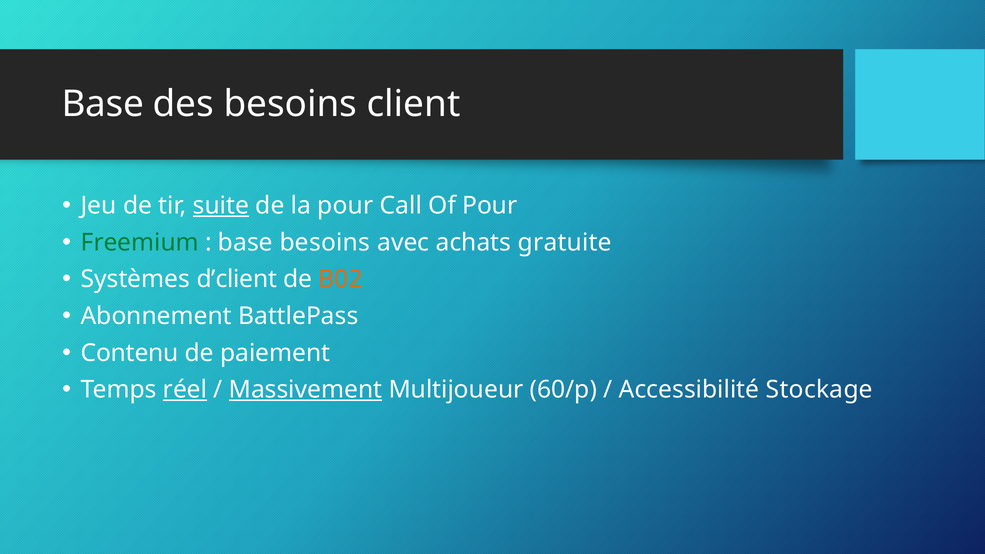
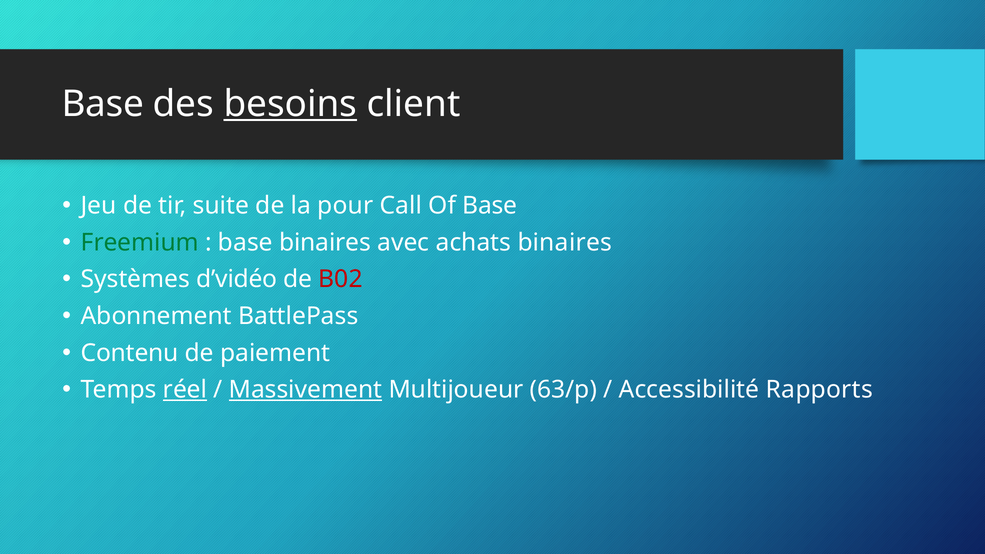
besoins at (290, 104) underline: none -> present
suite underline: present -> none
Of Pour: Pour -> Base
base besoins: besoins -> binaires
achats gratuite: gratuite -> binaires
d’client: d’client -> d’vidéo
B02 colour: orange -> red
60/p: 60/p -> 63/p
Stockage: Stockage -> Rapports
